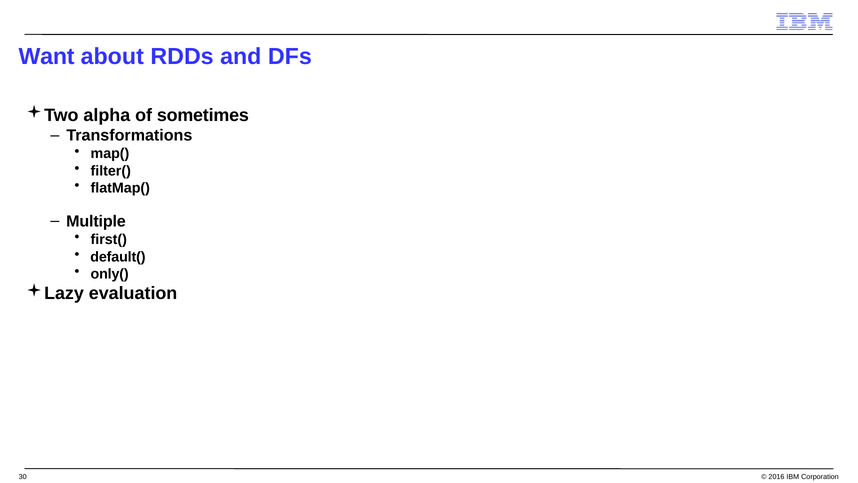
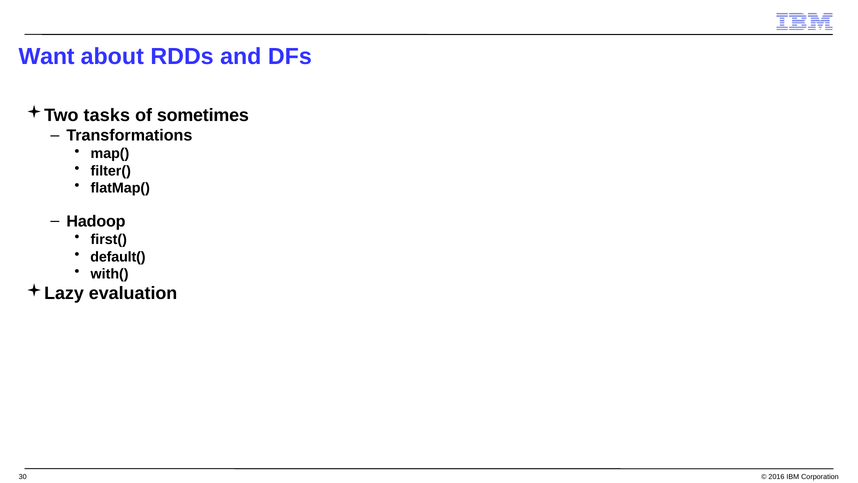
alpha: alpha -> tasks
Multiple: Multiple -> Hadoop
only(: only( -> with(
